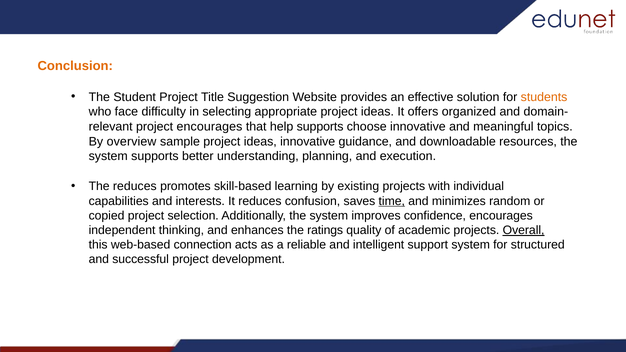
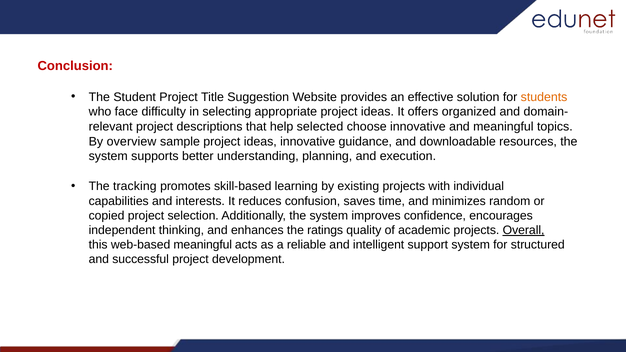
Conclusion colour: orange -> red
project encourages: encourages -> descriptions
help supports: supports -> selected
The reduces: reduces -> tracking
time underline: present -> none
web-based connection: connection -> meaningful
